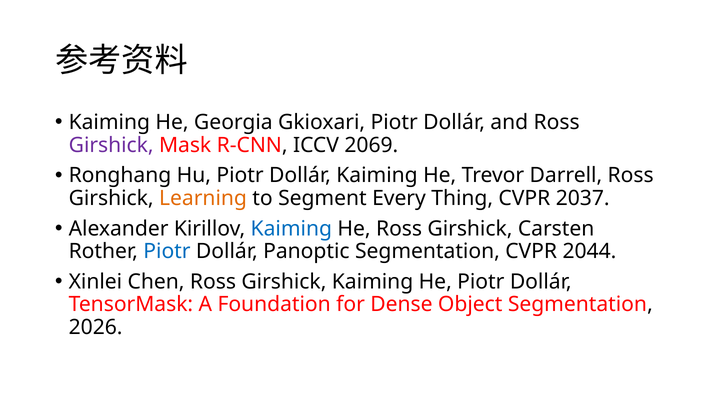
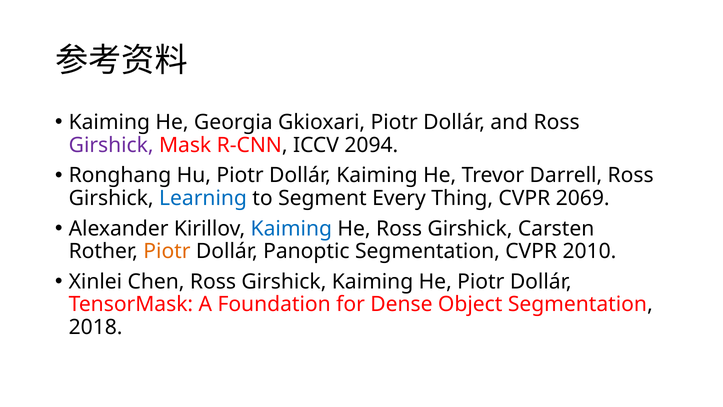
2069: 2069 -> 2094
Learning colour: orange -> blue
2037: 2037 -> 2069
Piotr at (167, 251) colour: blue -> orange
2044: 2044 -> 2010
2026: 2026 -> 2018
